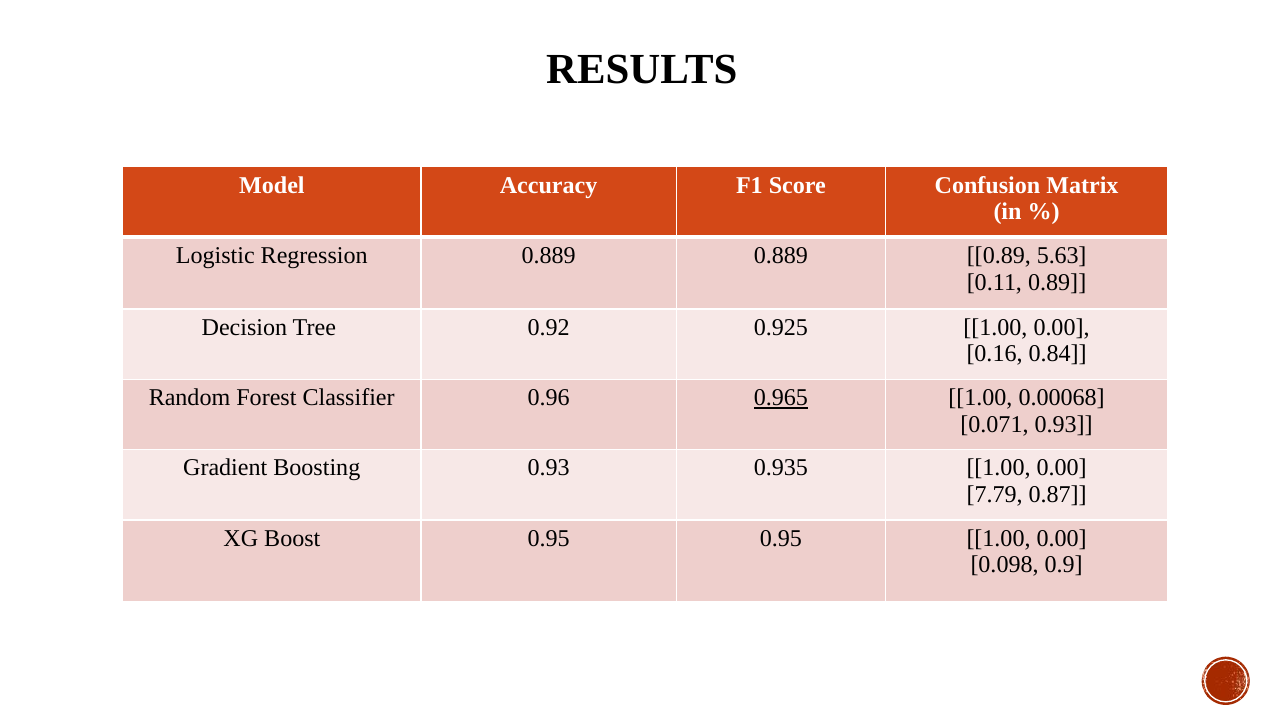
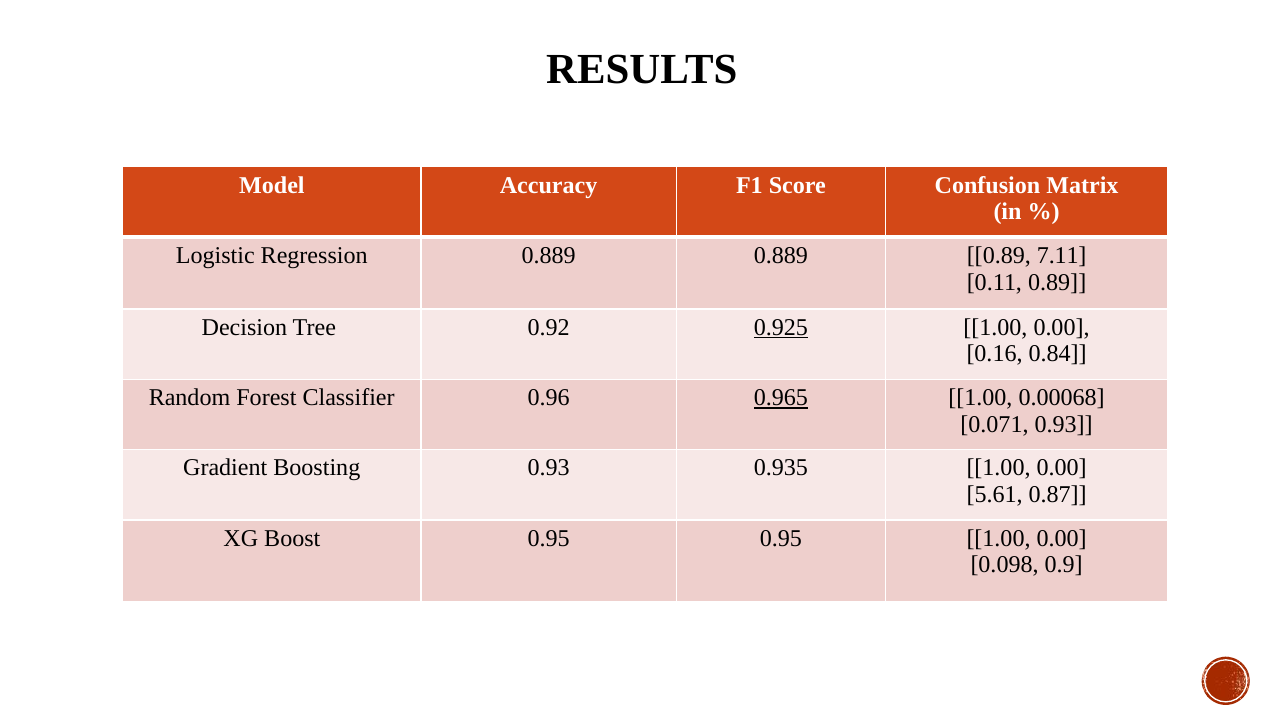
5.63: 5.63 -> 7.11
0.925 underline: none -> present
7.79: 7.79 -> 5.61
